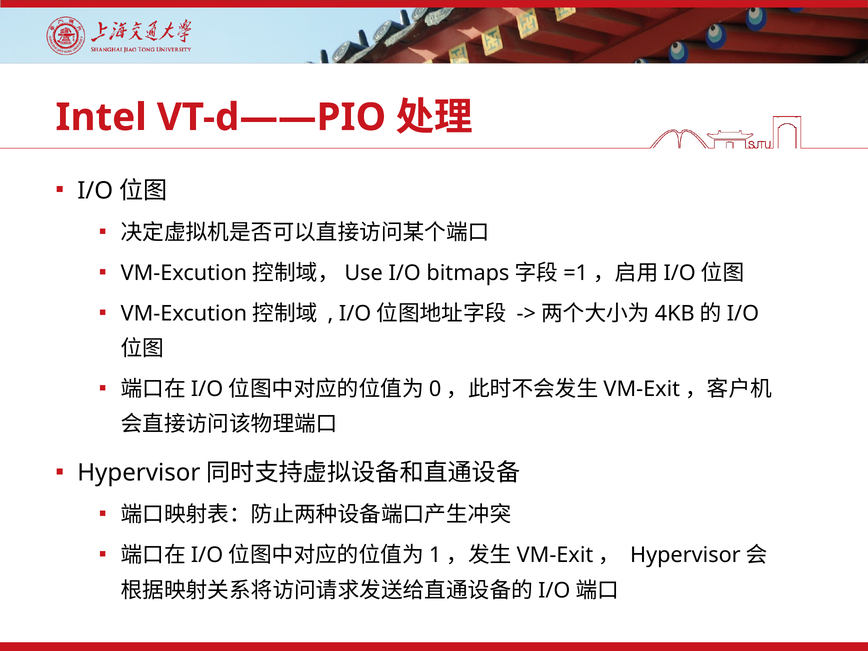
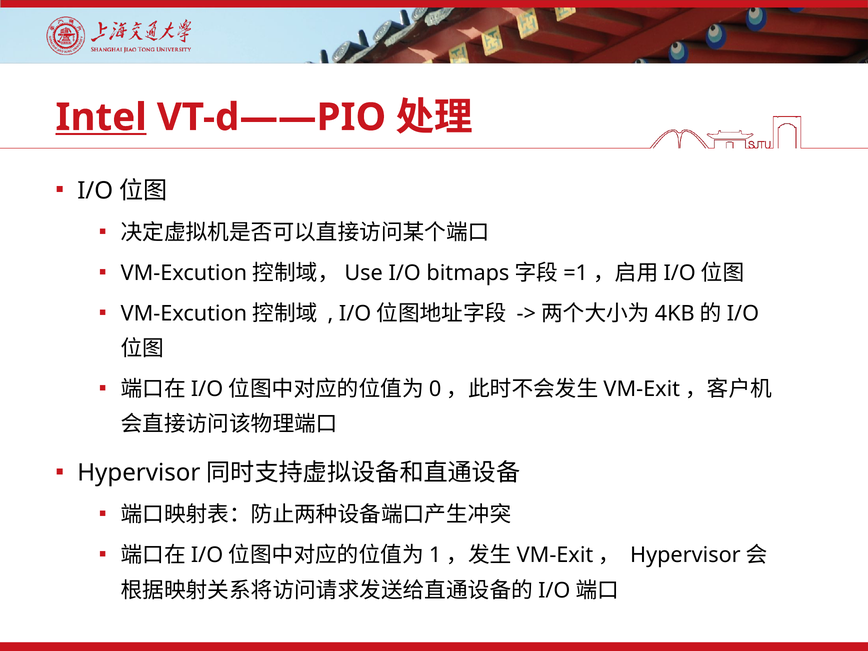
Intel underline: none -> present
